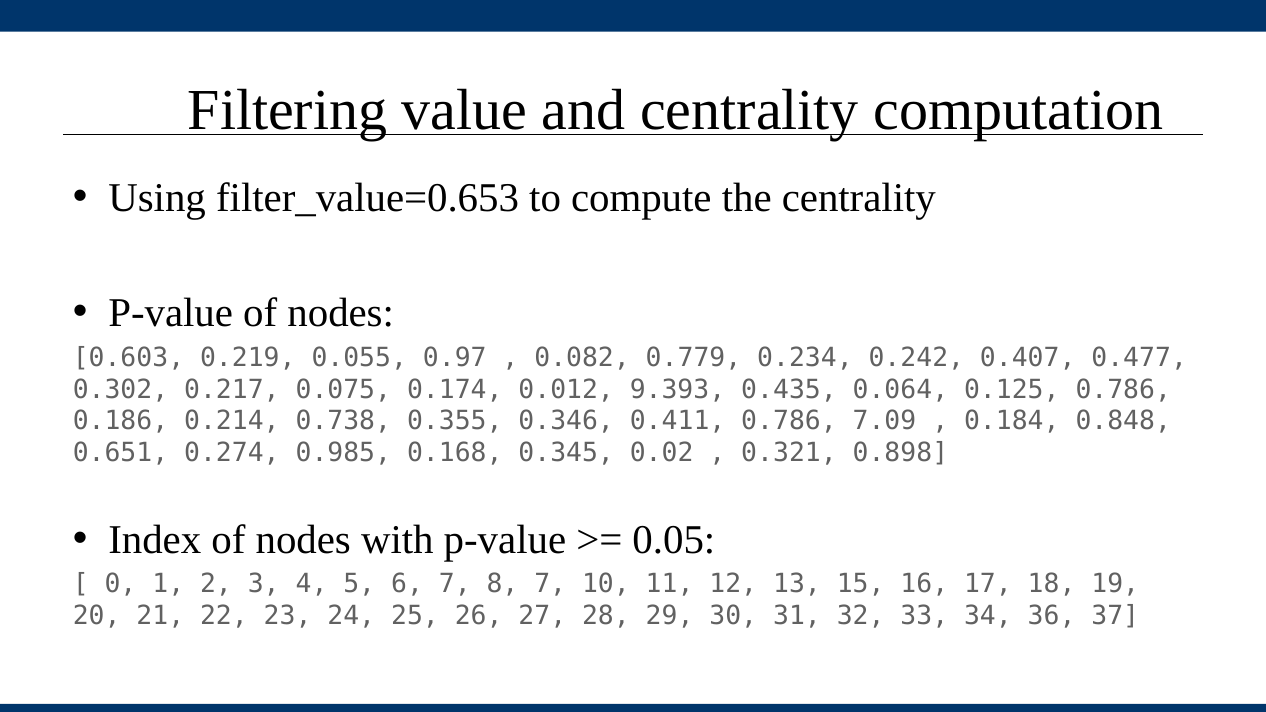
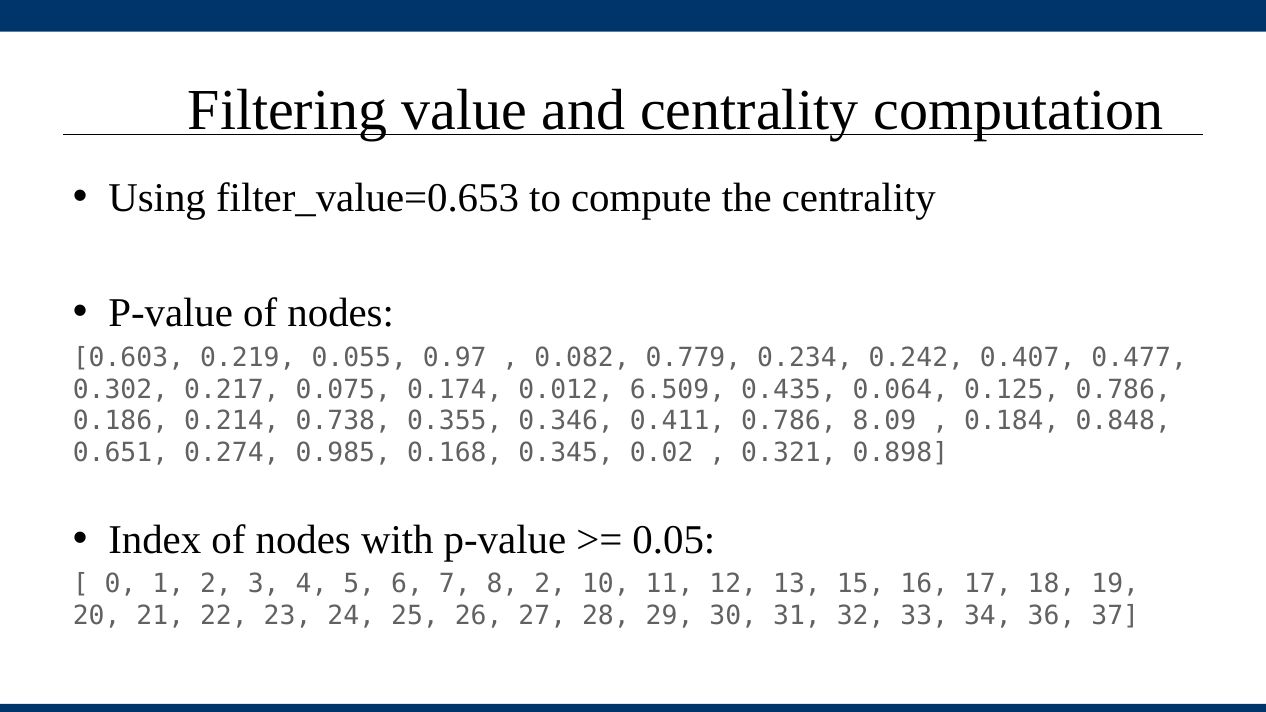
9.393: 9.393 -> 6.509
7.09: 7.09 -> 8.09
8 7: 7 -> 2
